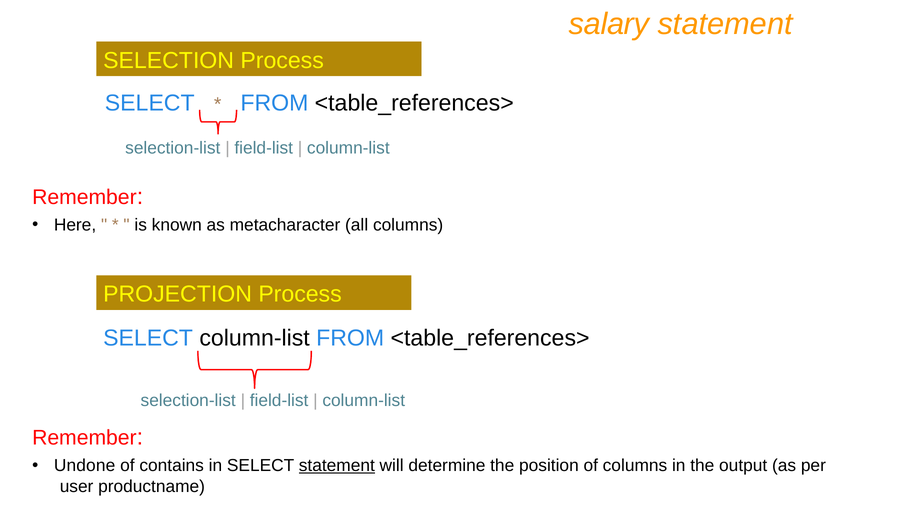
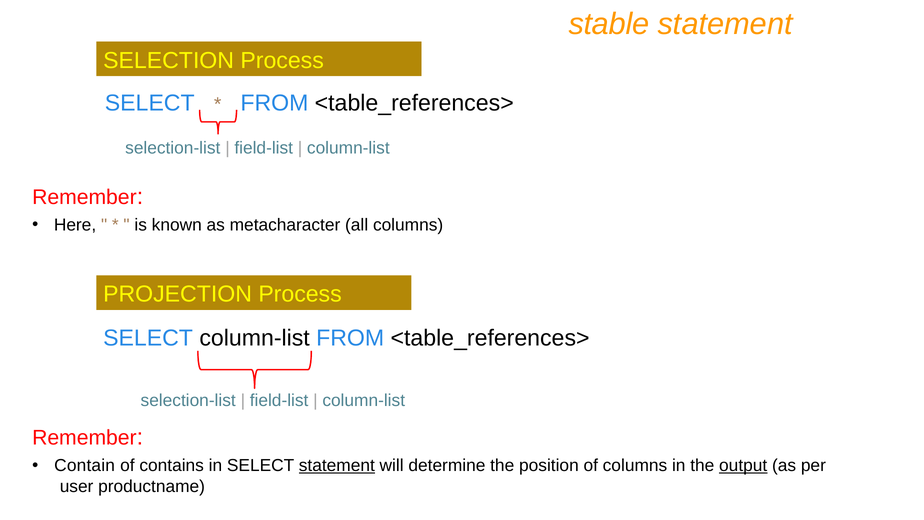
salary: salary -> stable
Undone: Undone -> Contain
output underline: none -> present
